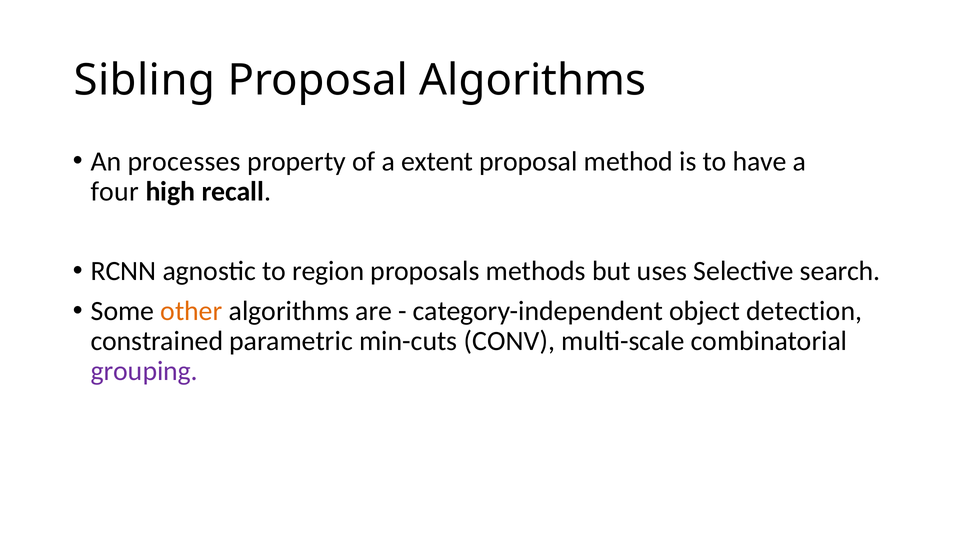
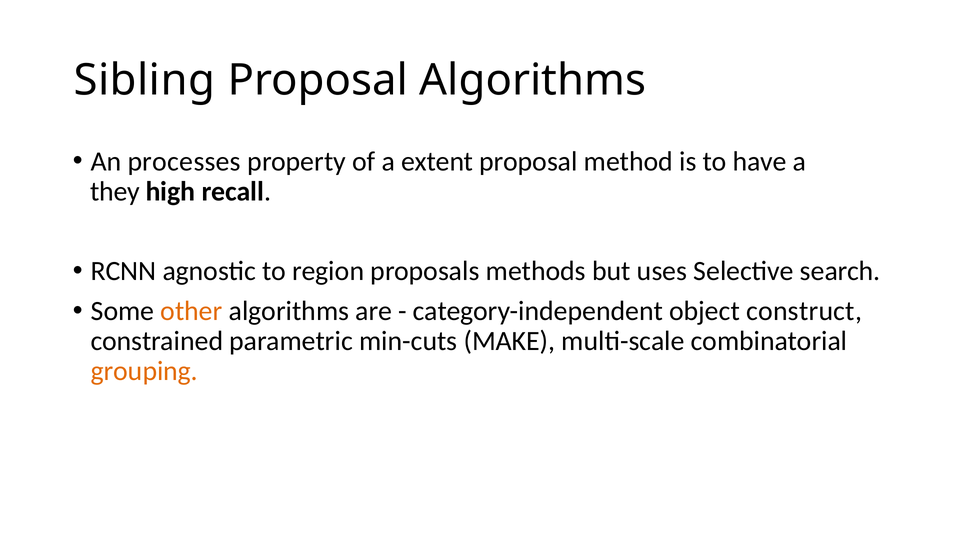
four: four -> they
detection: detection -> construct
CONV: CONV -> MAKE
grouping colour: purple -> orange
